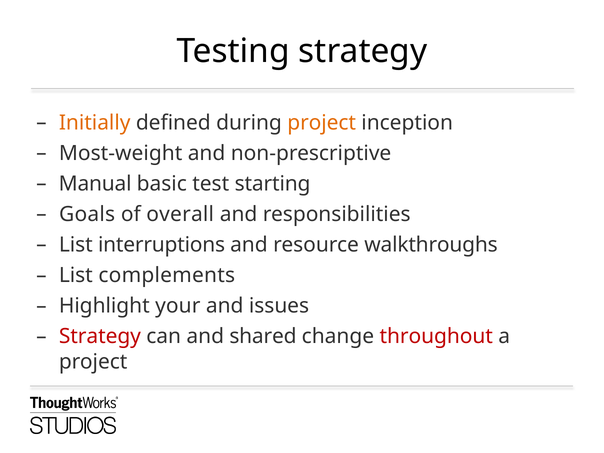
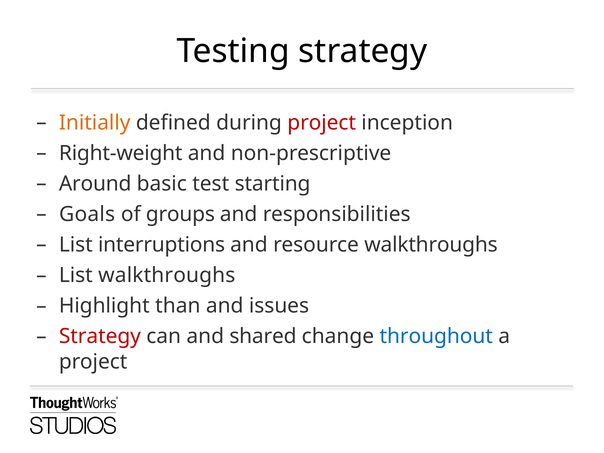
project at (322, 123) colour: orange -> red
Most-weight: Most-weight -> Right-weight
Manual: Manual -> Around
overall: overall -> groups
List complements: complements -> walkthroughs
your: your -> than
throughout colour: red -> blue
